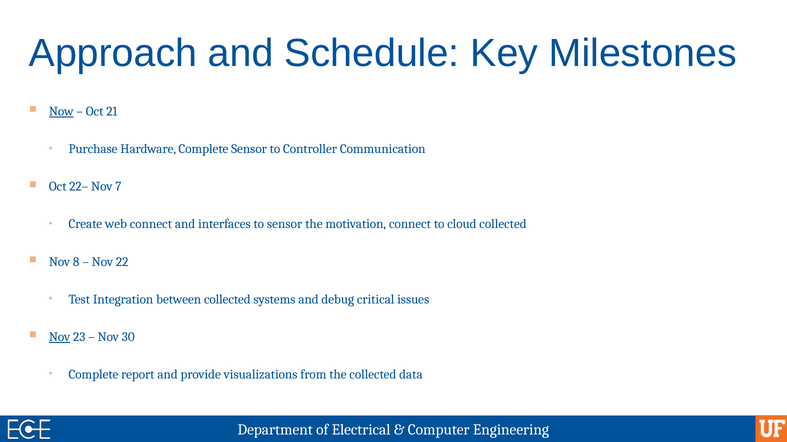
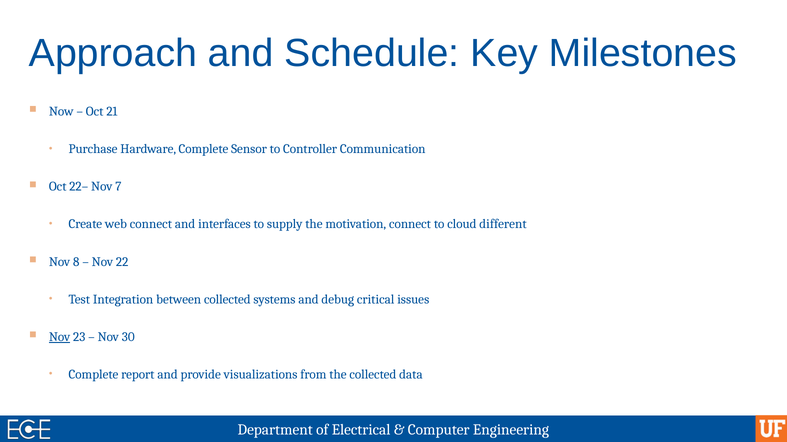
Now underline: present -> none
to sensor: sensor -> supply
cloud collected: collected -> different
